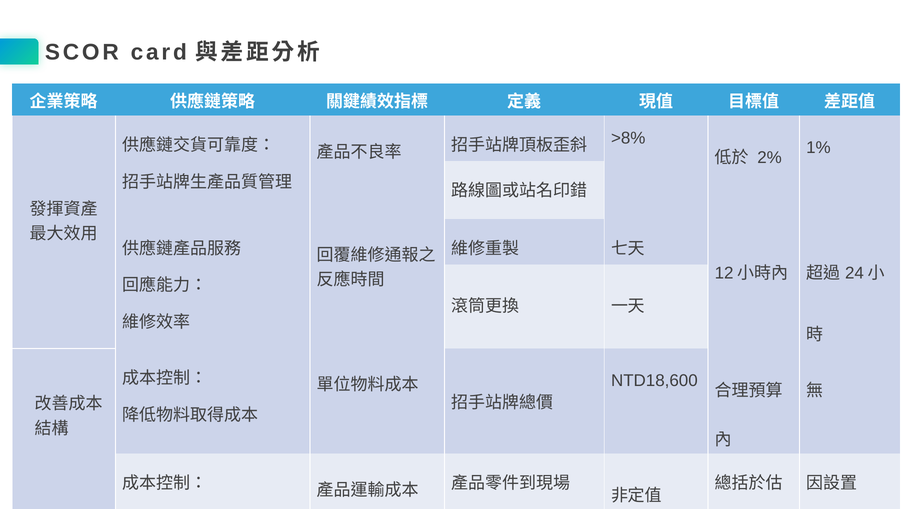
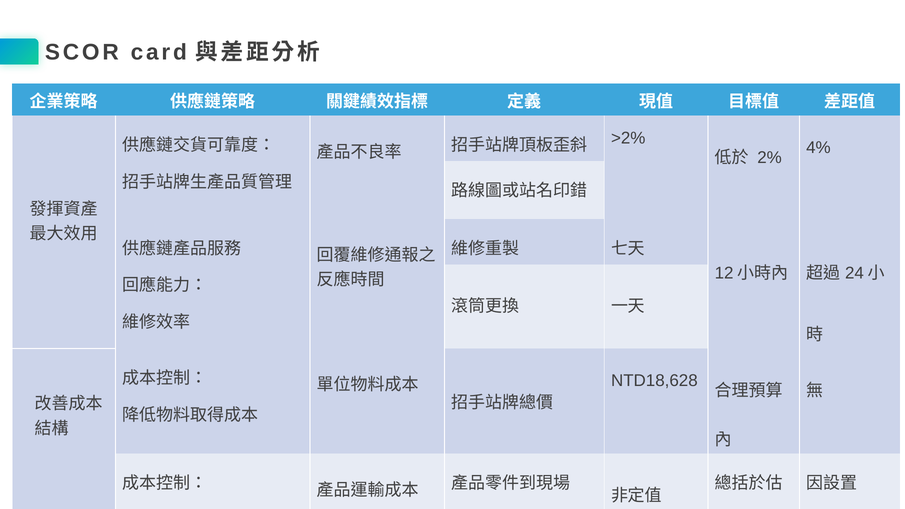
1%: 1% -> 4%
>8%: >8% -> >2%
NTD18,600: NTD18,600 -> NTD18,628
